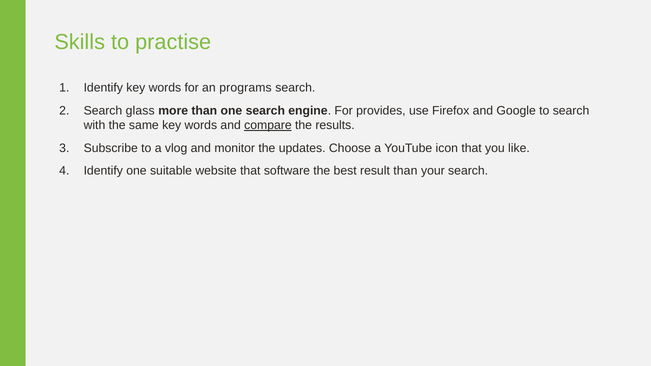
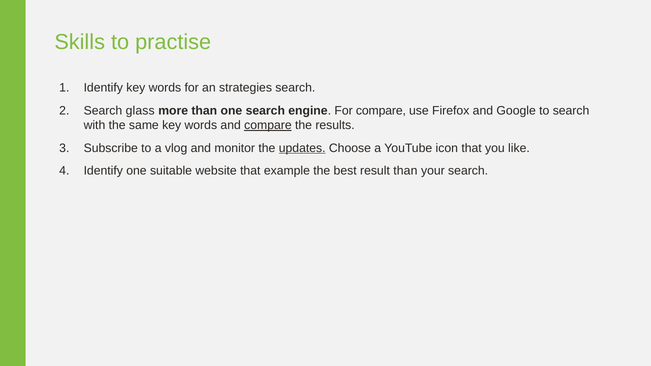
programs: programs -> strategies
For provides: provides -> compare
updates underline: none -> present
software: software -> example
